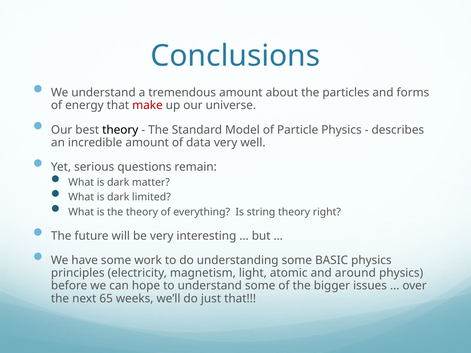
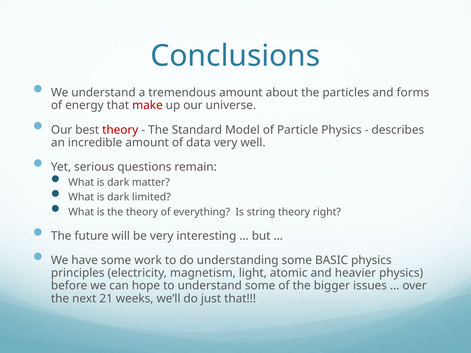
theory at (120, 130) colour: black -> red
around: around -> heavier
65: 65 -> 21
